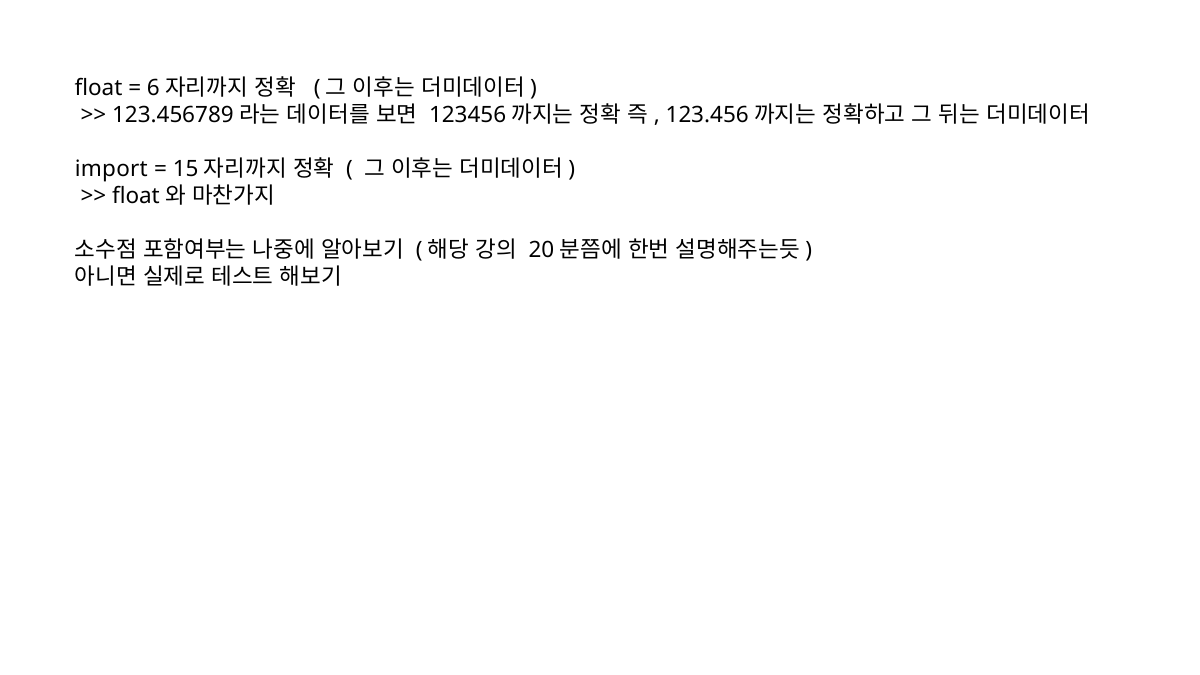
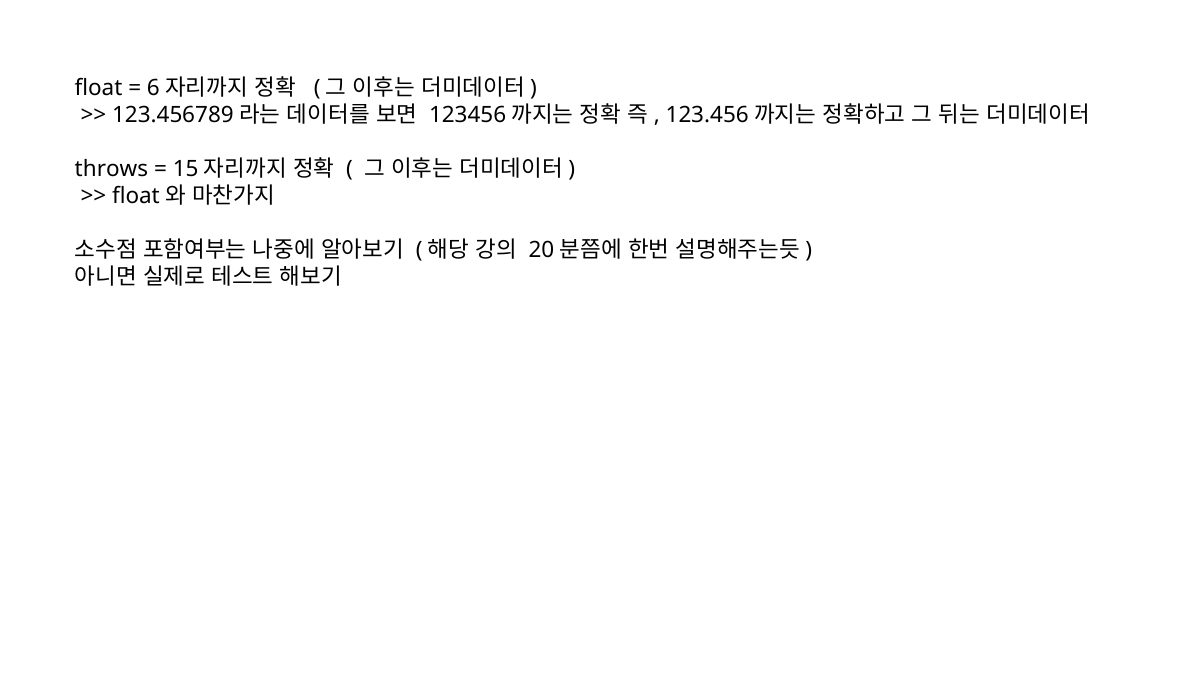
import: import -> throws
